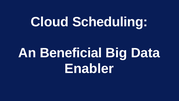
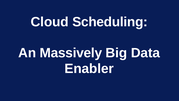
Beneficial: Beneficial -> Massively
